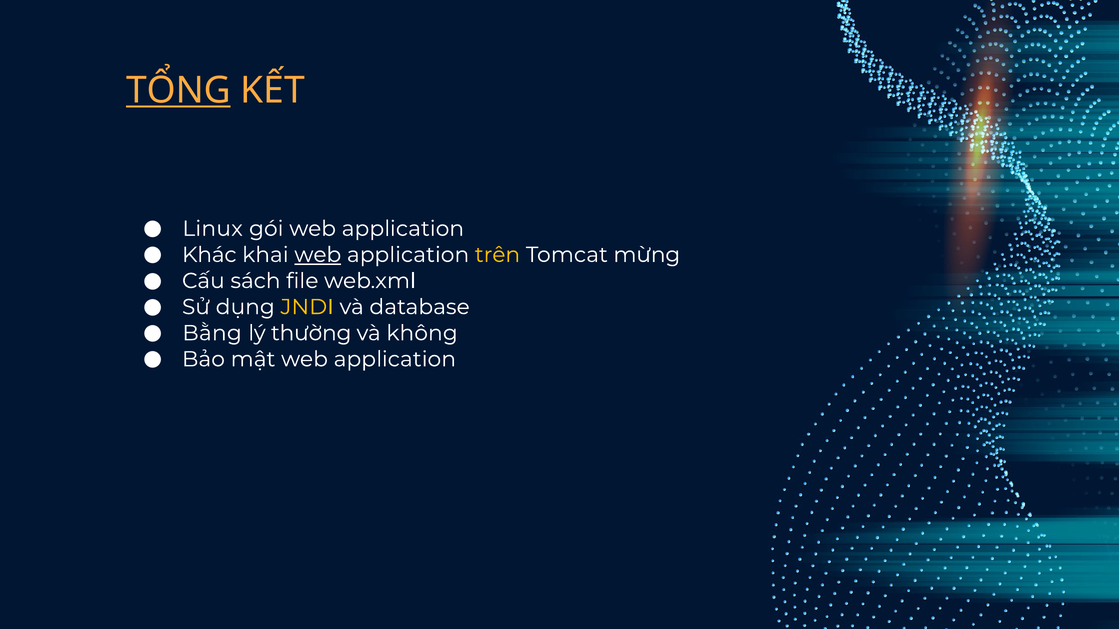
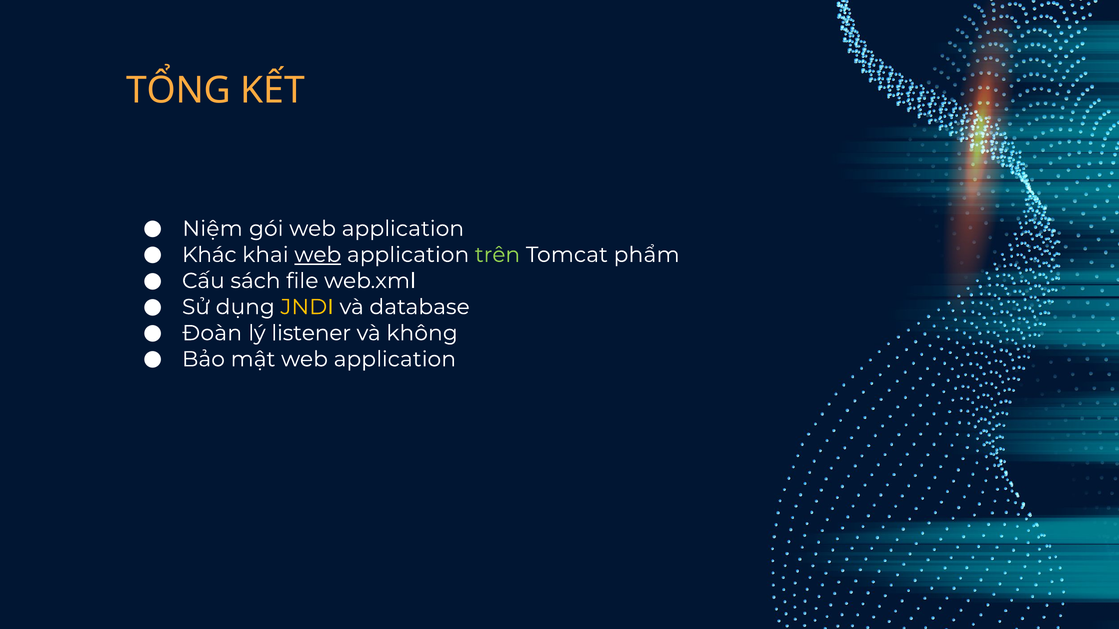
TỔNG underline: present -> none
Linux: Linux -> Niệm
trên colour: yellow -> light green
mừng: mừng -> phẩm
Bằng: Bằng -> Đoàn
thường: thường -> listener
